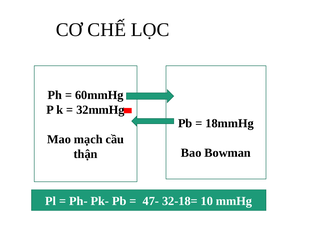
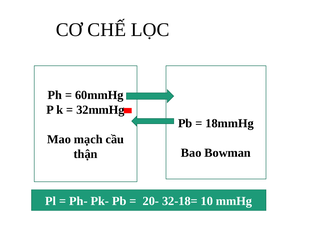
47-: 47- -> 20-
